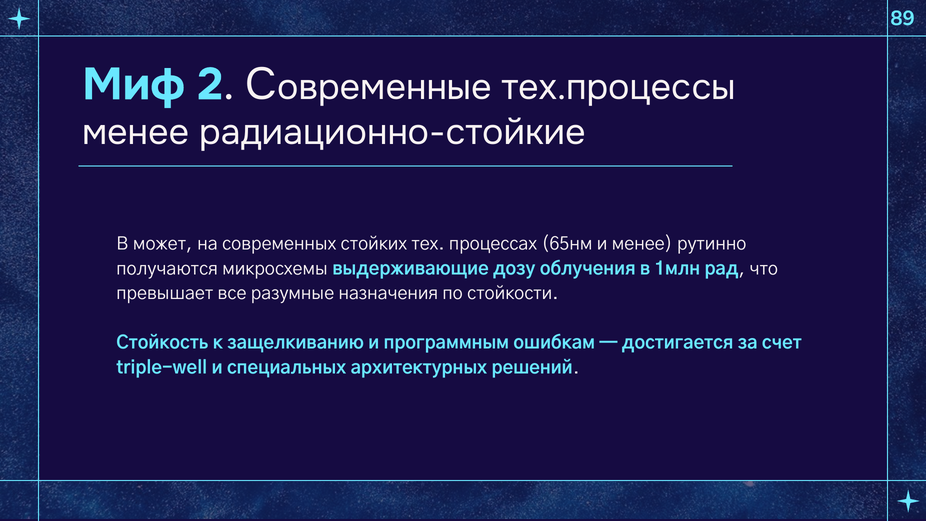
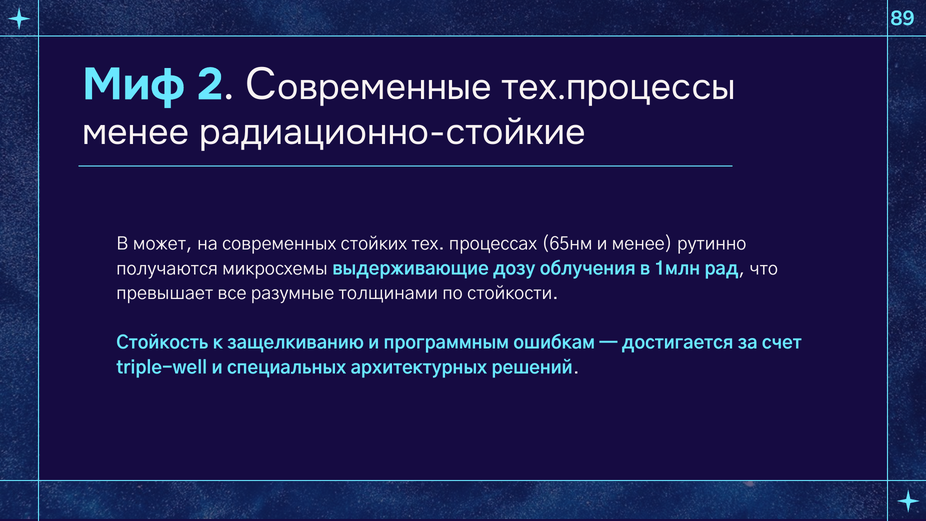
назначения: назначения -> толщинами
